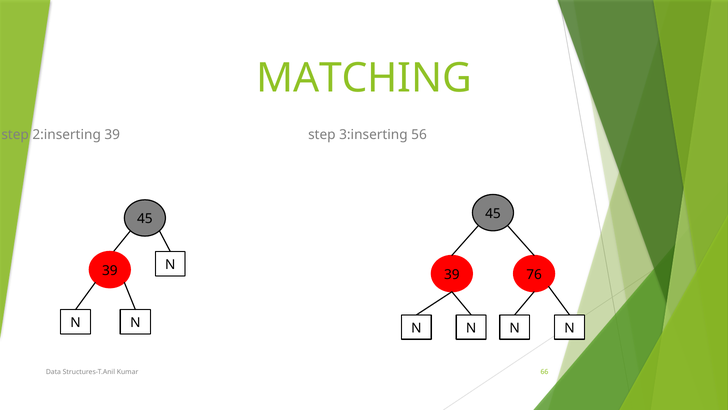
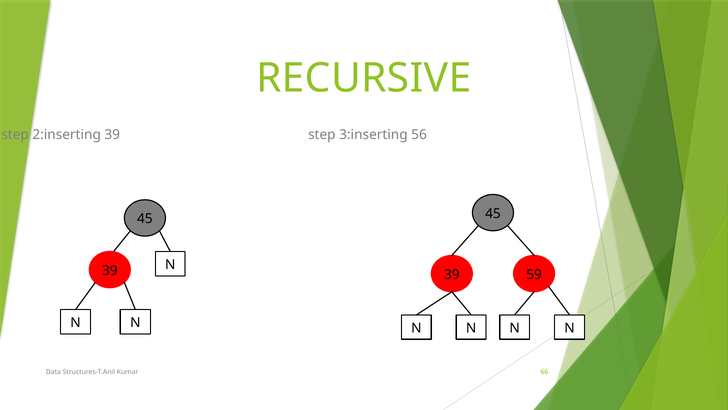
MATCHING: MATCHING -> RECURSIVE
76: 76 -> 59
